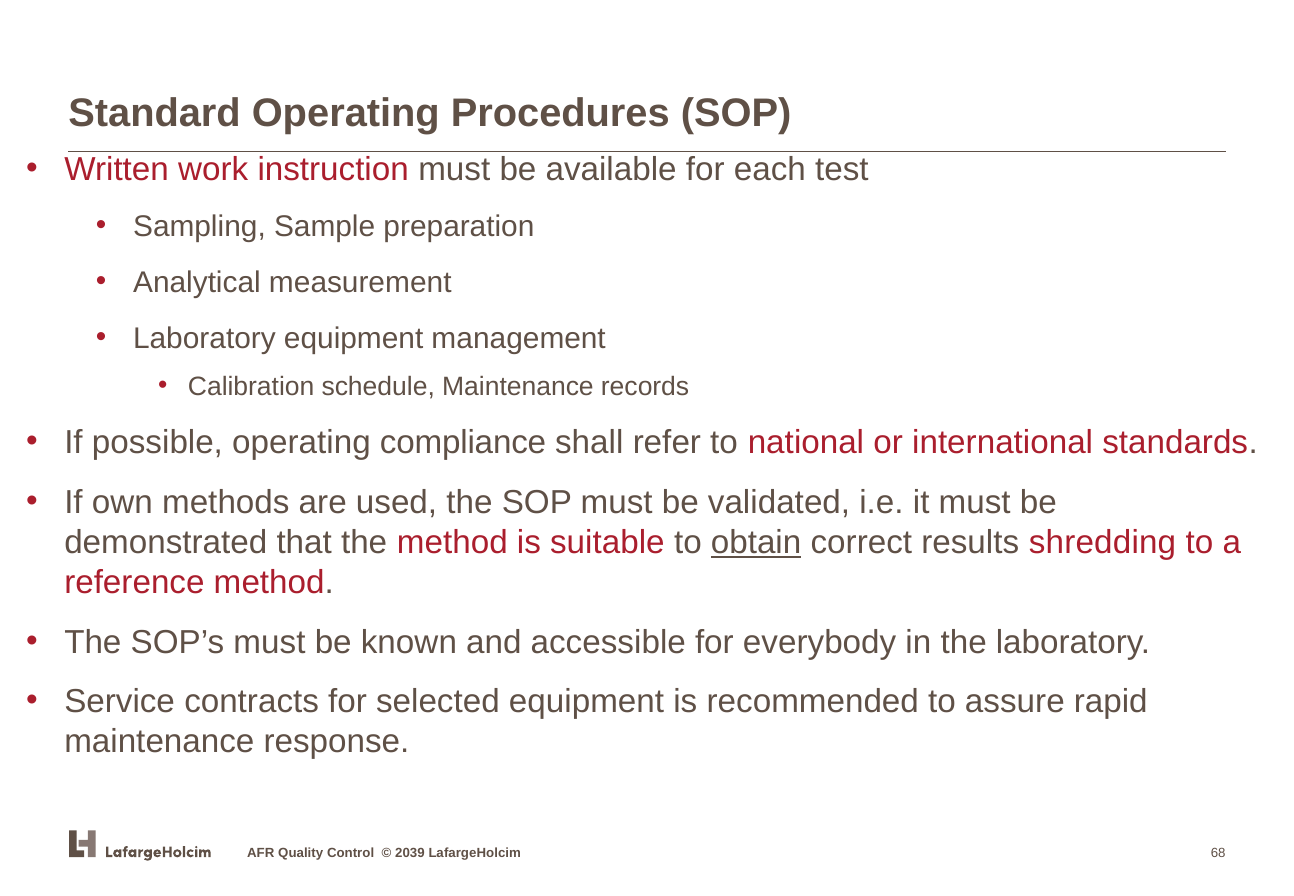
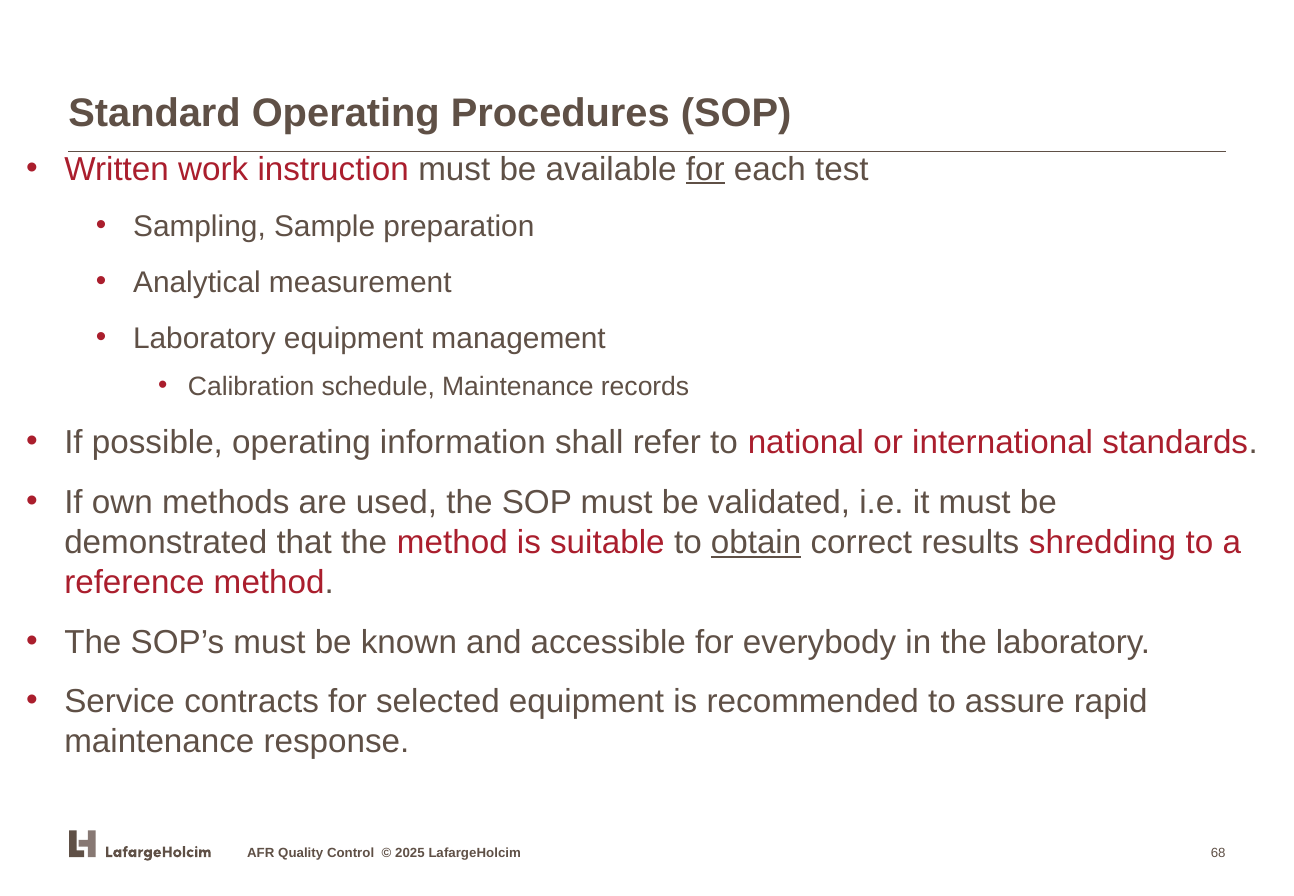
for at (705, 169) underline: none -> present
compliance: compliance -> information
2039: 2039 -> 2025
